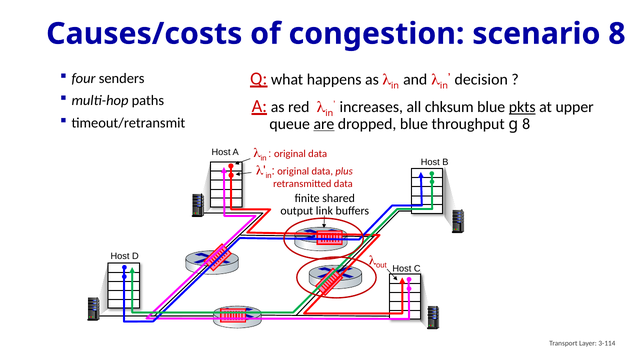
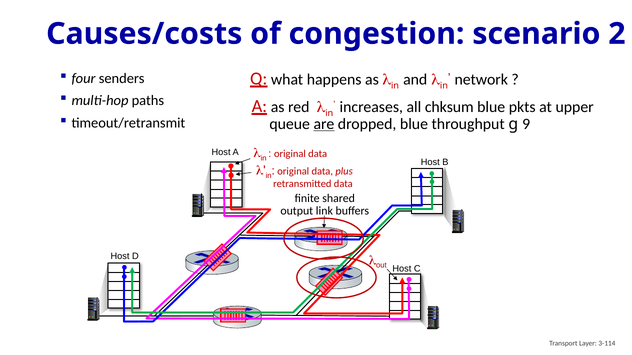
scenario 8: 8 -> 2
decision: decision -> network
pkts underline: present -> none
g 8: 8 -> 9
